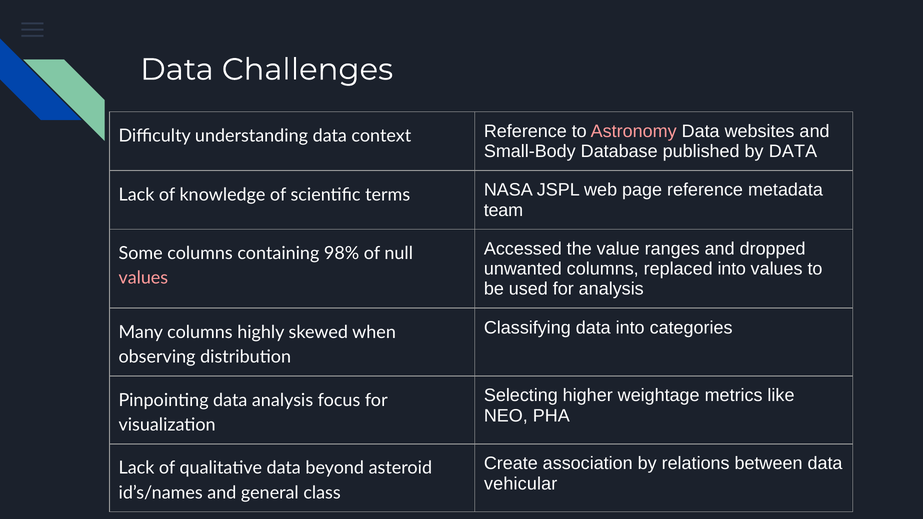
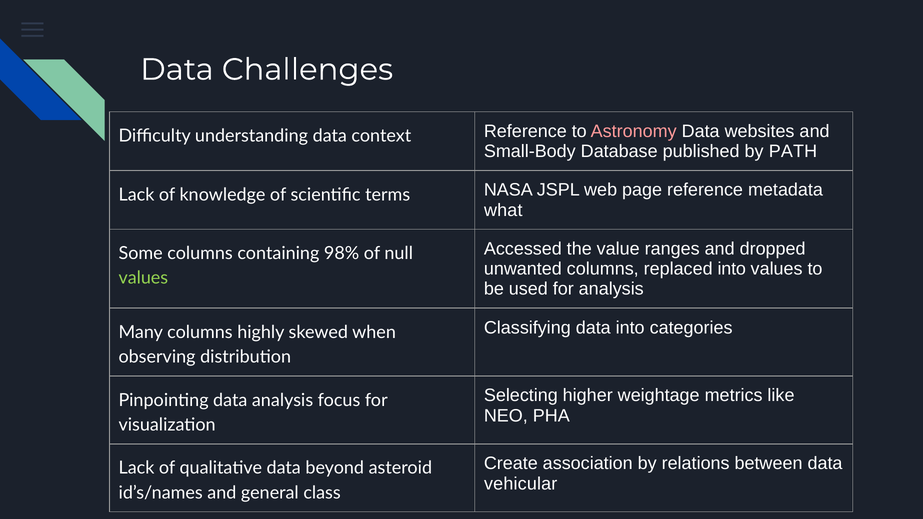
by DATA: DATA -> PATH
team: team -> what
values at (143, 278) colour: pink -> light green
